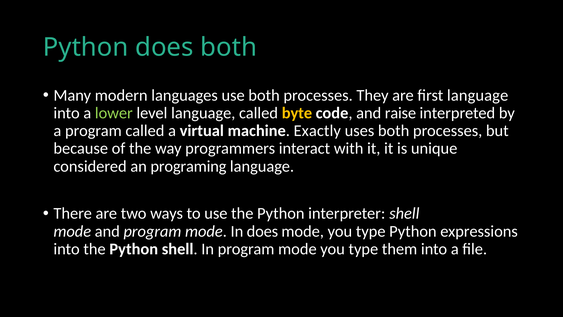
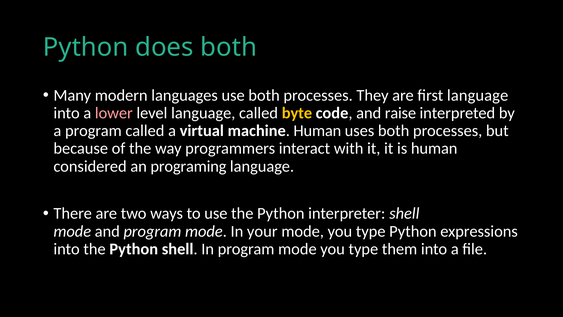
lower colour: light green -> pink
machine Exactly: Exactly -> Human
is unique: unique -> human
In does: does -> your
